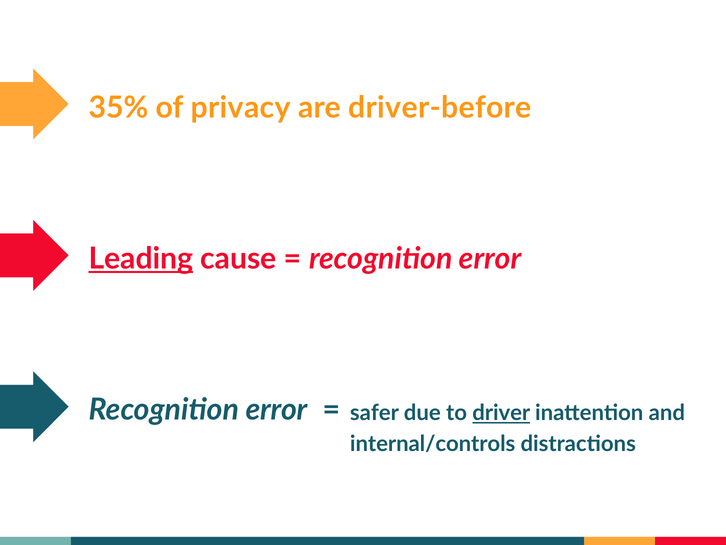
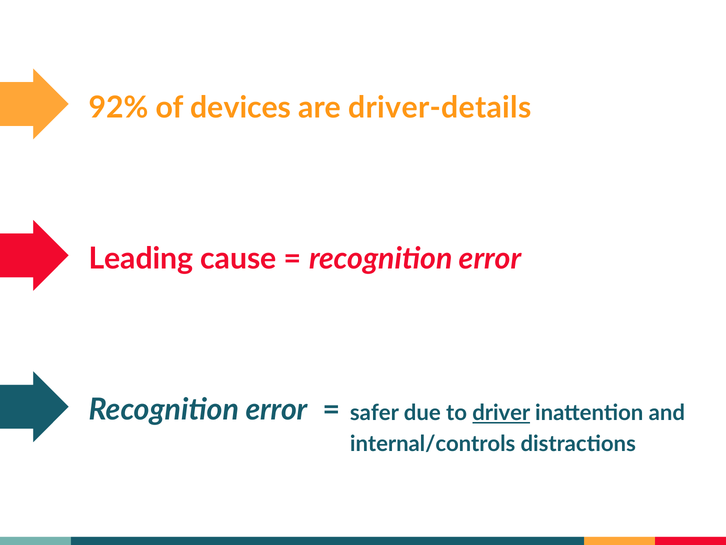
35%: 35% -> 92%
privacy: privacy -> devices
driver-before: driver-before -> driver-details
Leading underline: present -> none
